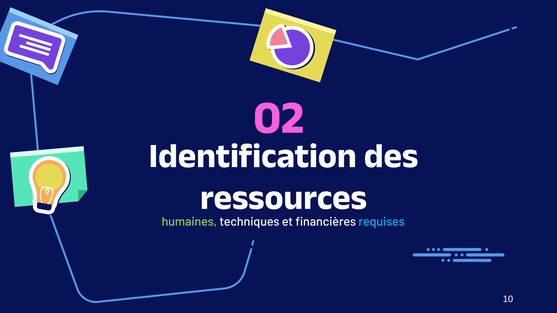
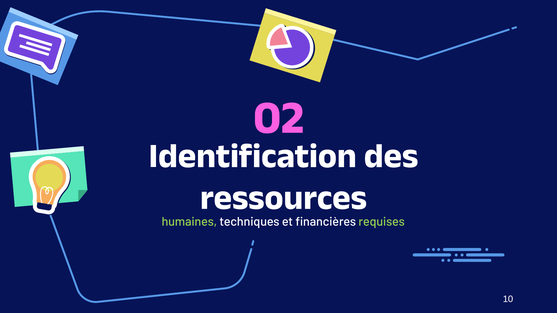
requises colour: light blue -> light green
